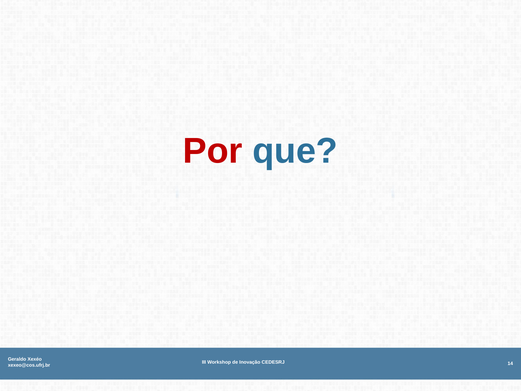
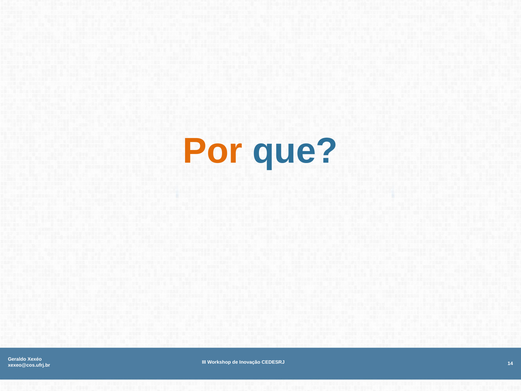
Por colour: red -> orange
